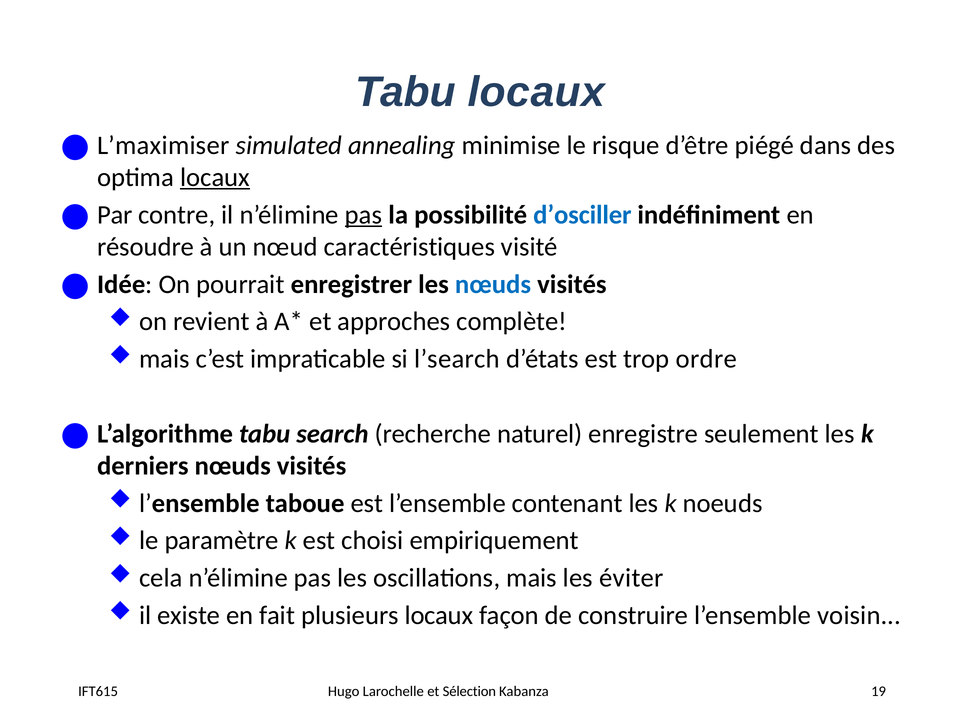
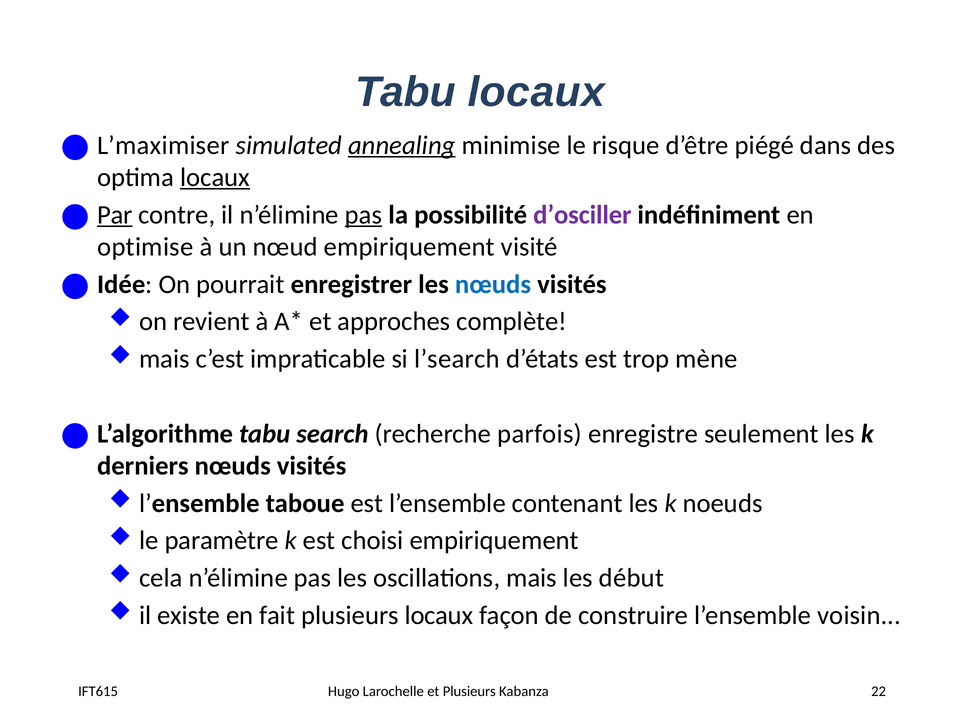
annealing underline: none -> present
Par underline: none -> present
d’osciller colour: blue -> purple
résoudre: résoudre -> optimise
nœud caractéristiques: caractéristiques -> empiriquement
ordre: ordre -> mène
naturel: naturel -> parfois
éviter: éviter -> début
et Sélection: Sélection -> Plusieurs
19: 19 -> 22
